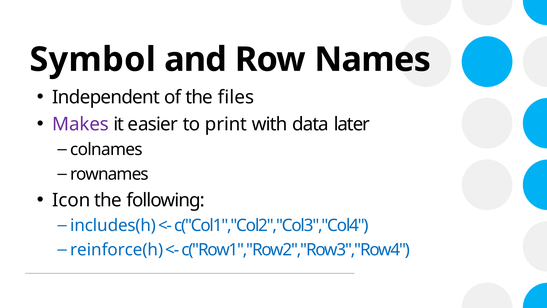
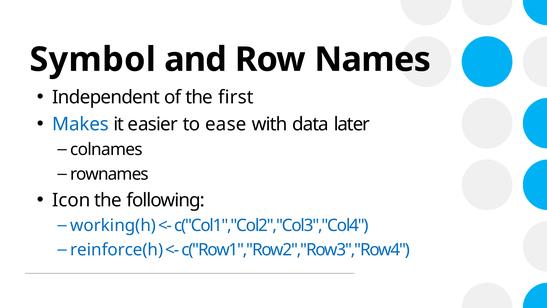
files: files -> first
Makes colour: purple -> blue
print: print -> ease
includes(h: includes(h -> working(h
